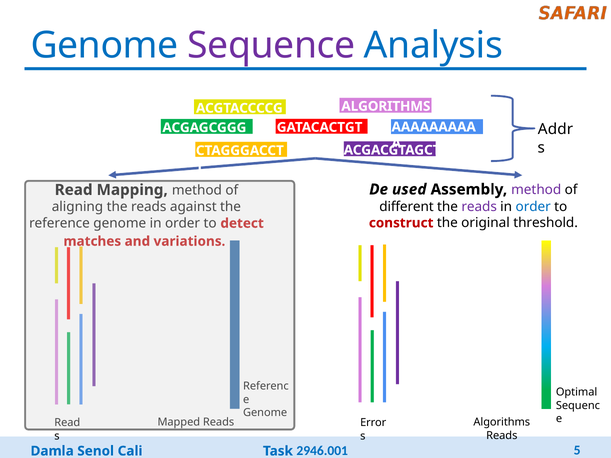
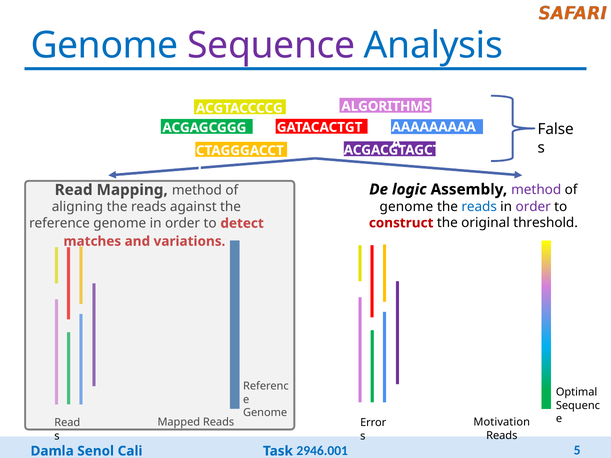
Addr: Addr -> False
used: used -> logic
different at (407, 207): different -> genome
reads at (479, 207) colour: purple -> blue
order at (533, 207) colour: blue -> purple
Algorithms at (502, 423): Algorithms -> Motivation
